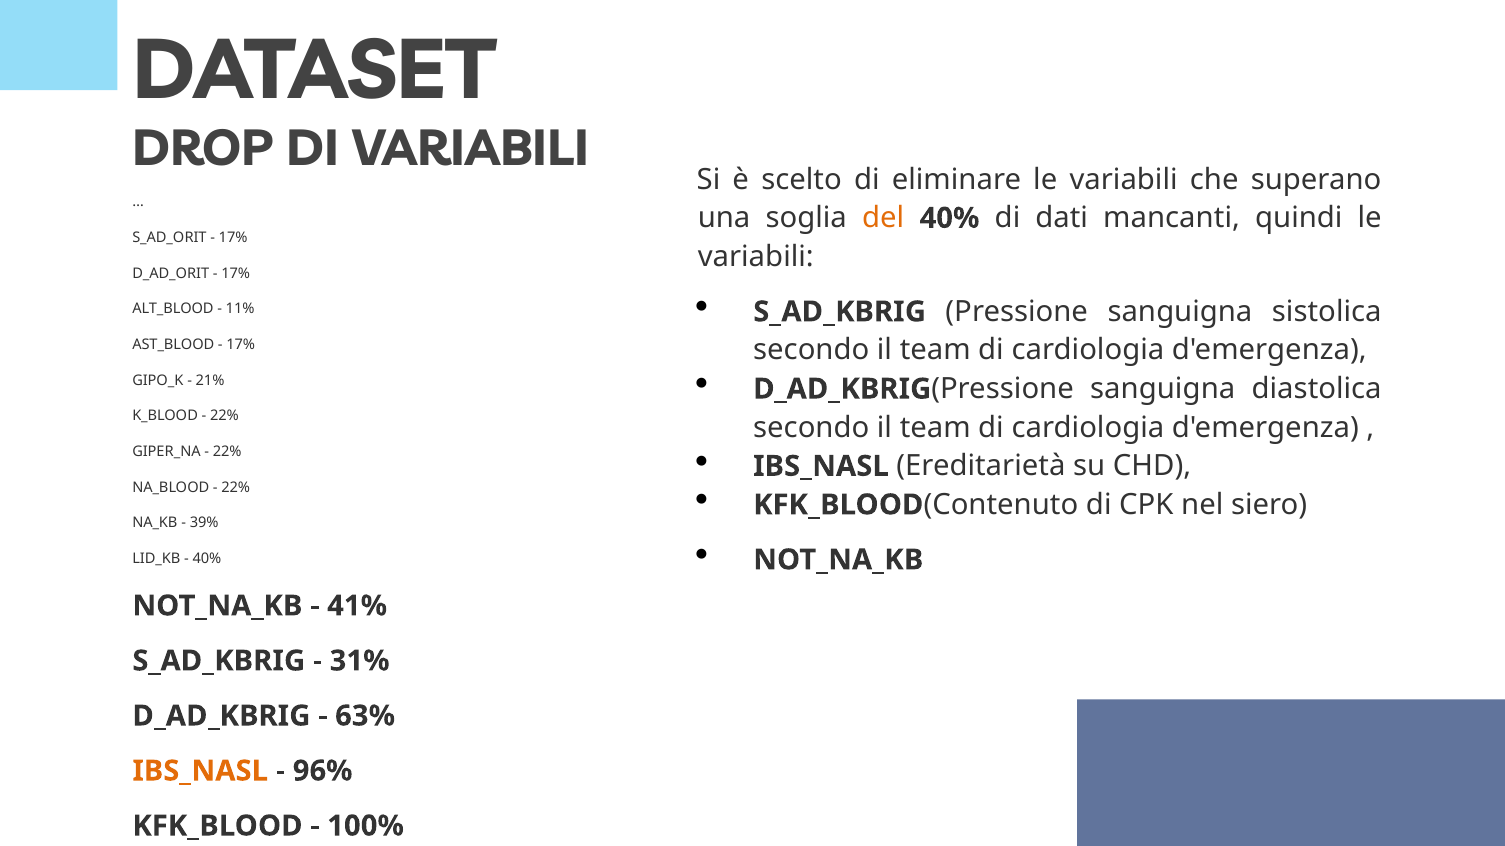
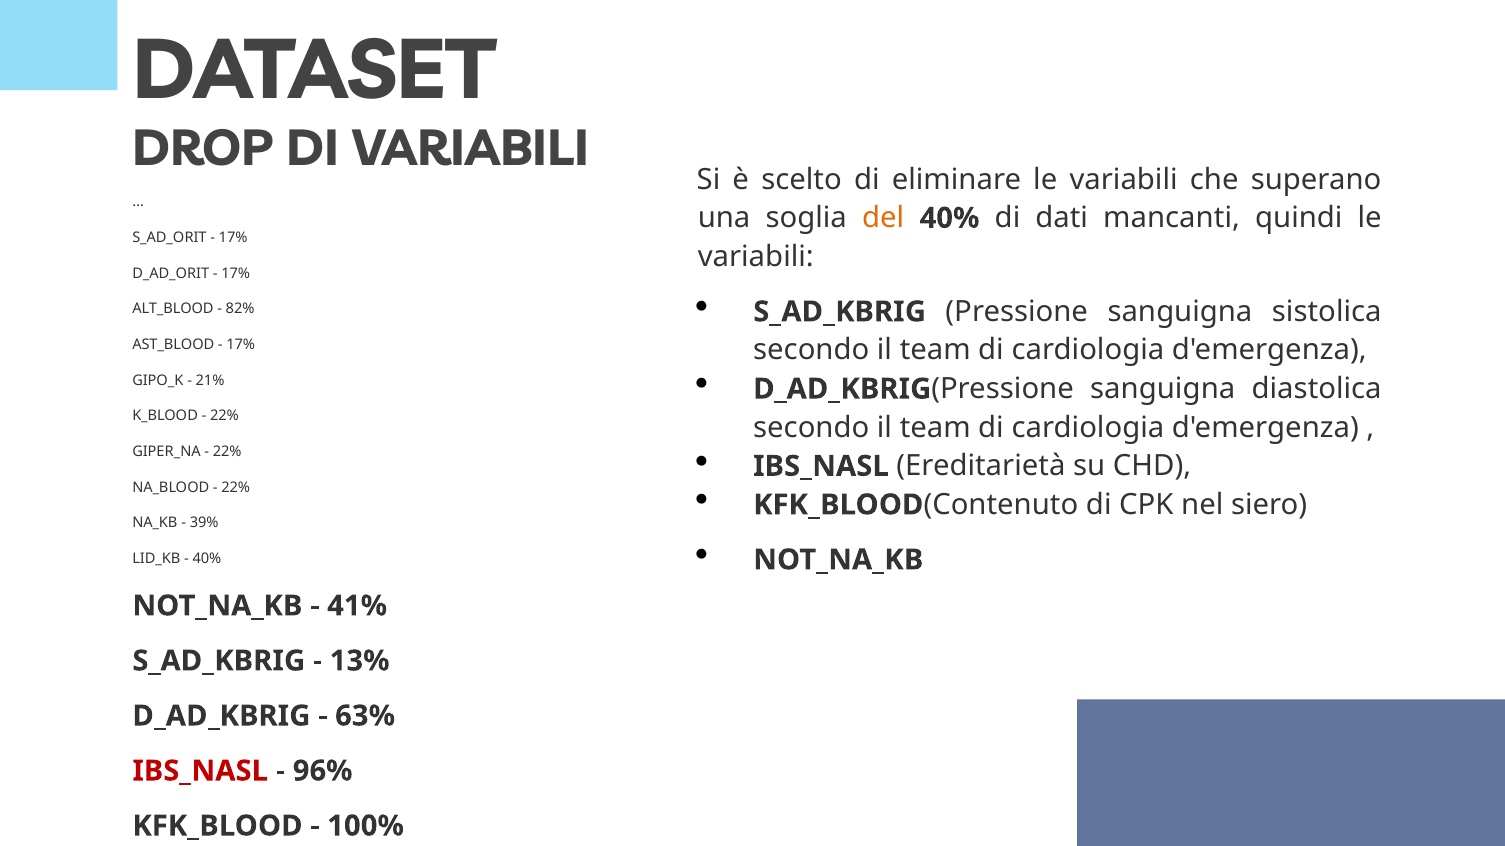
11%: 11% -> 82%
31%: 31% -> 13%
IBS_NASL at (200, 771) colour: orange -> red
